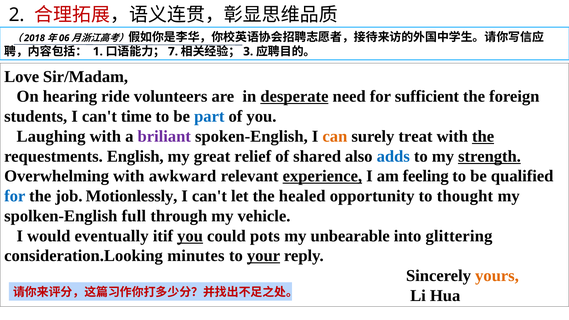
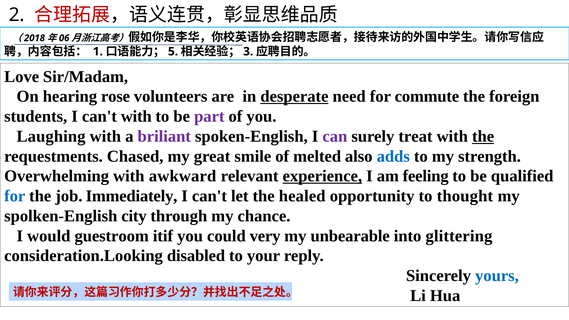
7: 7 -> 5
ride: ride -> rose
sufficient: sufficient -> commute
can't time: time -> with
part colour: blue -> purple
can colour: orange -> purple
English: English -> Chased
relief: relief -> smile
shared: shared -> melted
strength underline: present -> none
Motionlessly: Motionlessly -> Immediately
full: full -> city
vehicle: vehicle -> chance
eventually: eventually -> guestroom
you at (190, 236) underline: present -> none
pots: pots -> very
minutes: minutes -> disabled
your underline: present -> none
yours colour: orange -> blue
